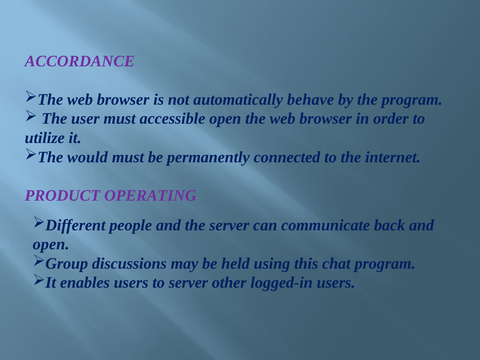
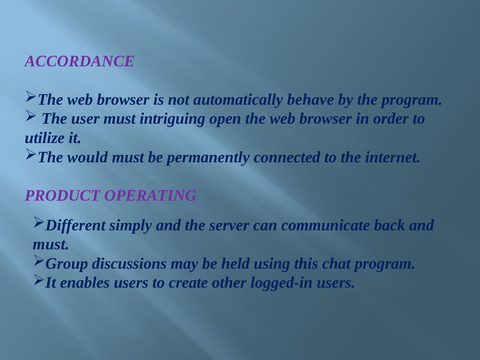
accessible: accessible -> intriguing
people: people -> simply
open at (51, 244): open -> must
to server: server -> create
